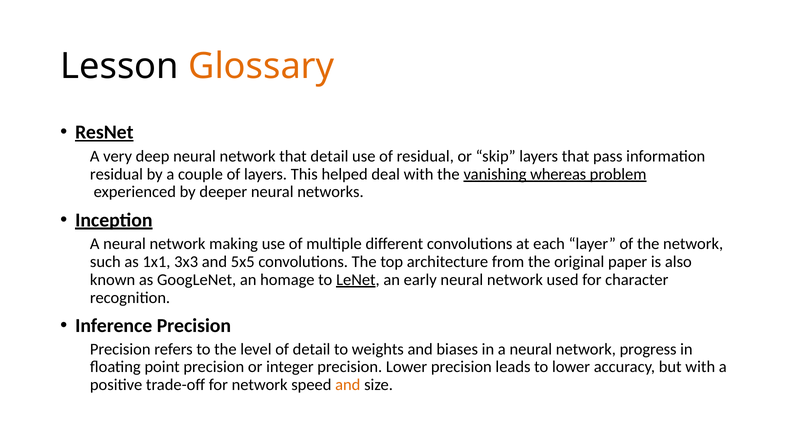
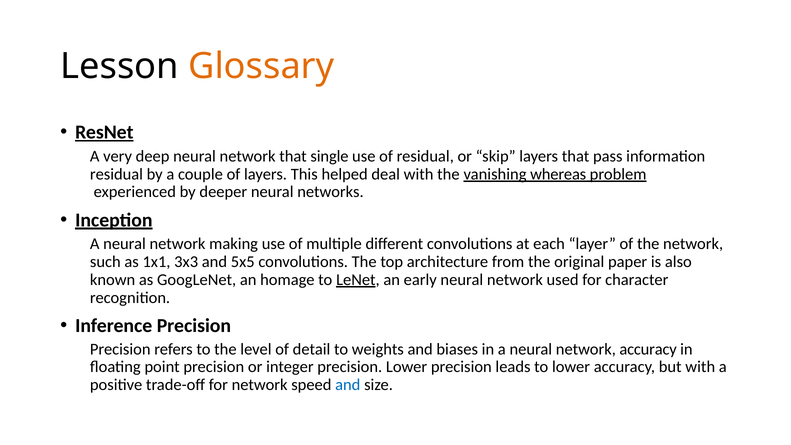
that detail: detail -> single
network progress: progress -> accuracy
and at (348, 385) colour: orange -> blue
